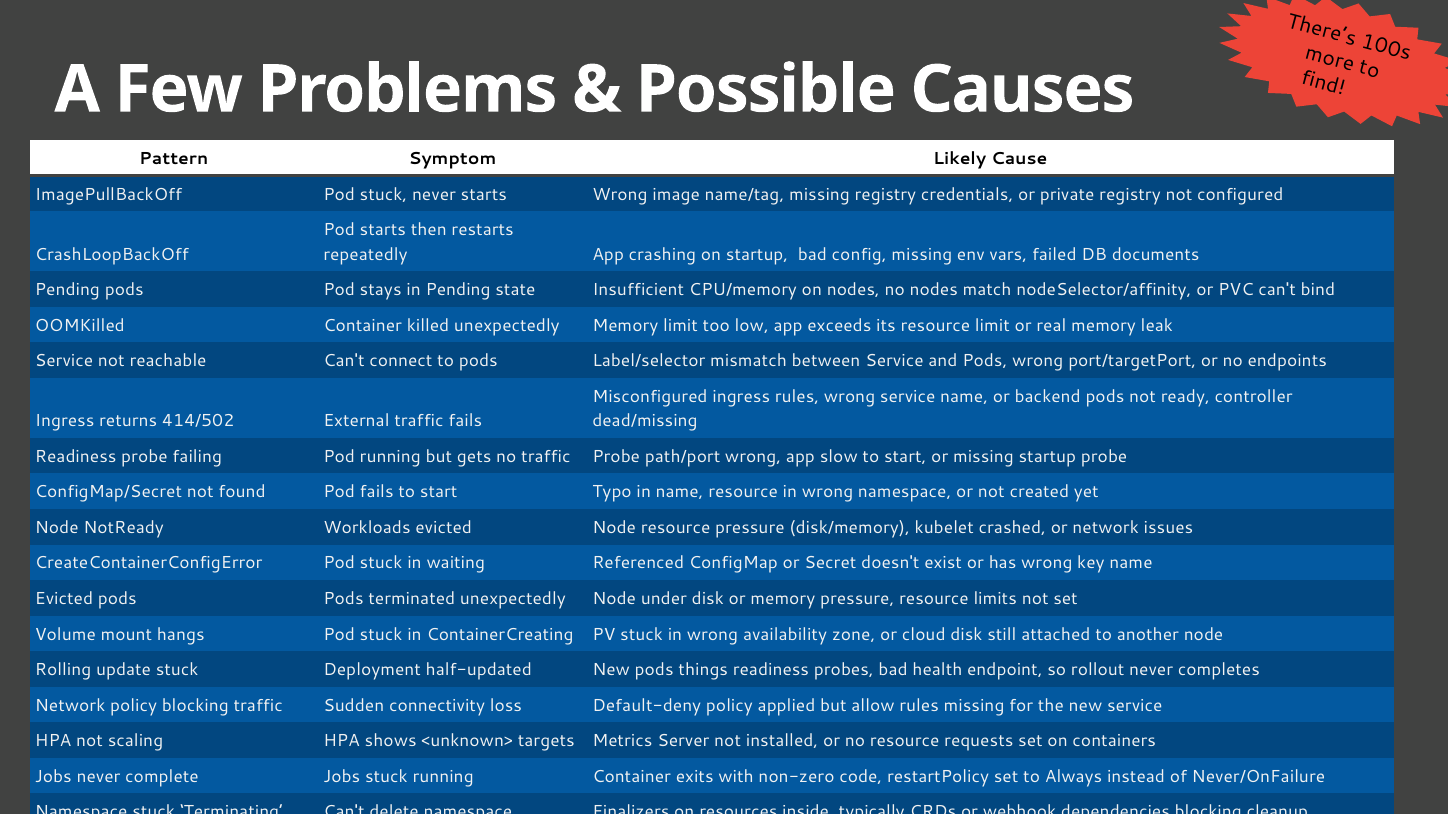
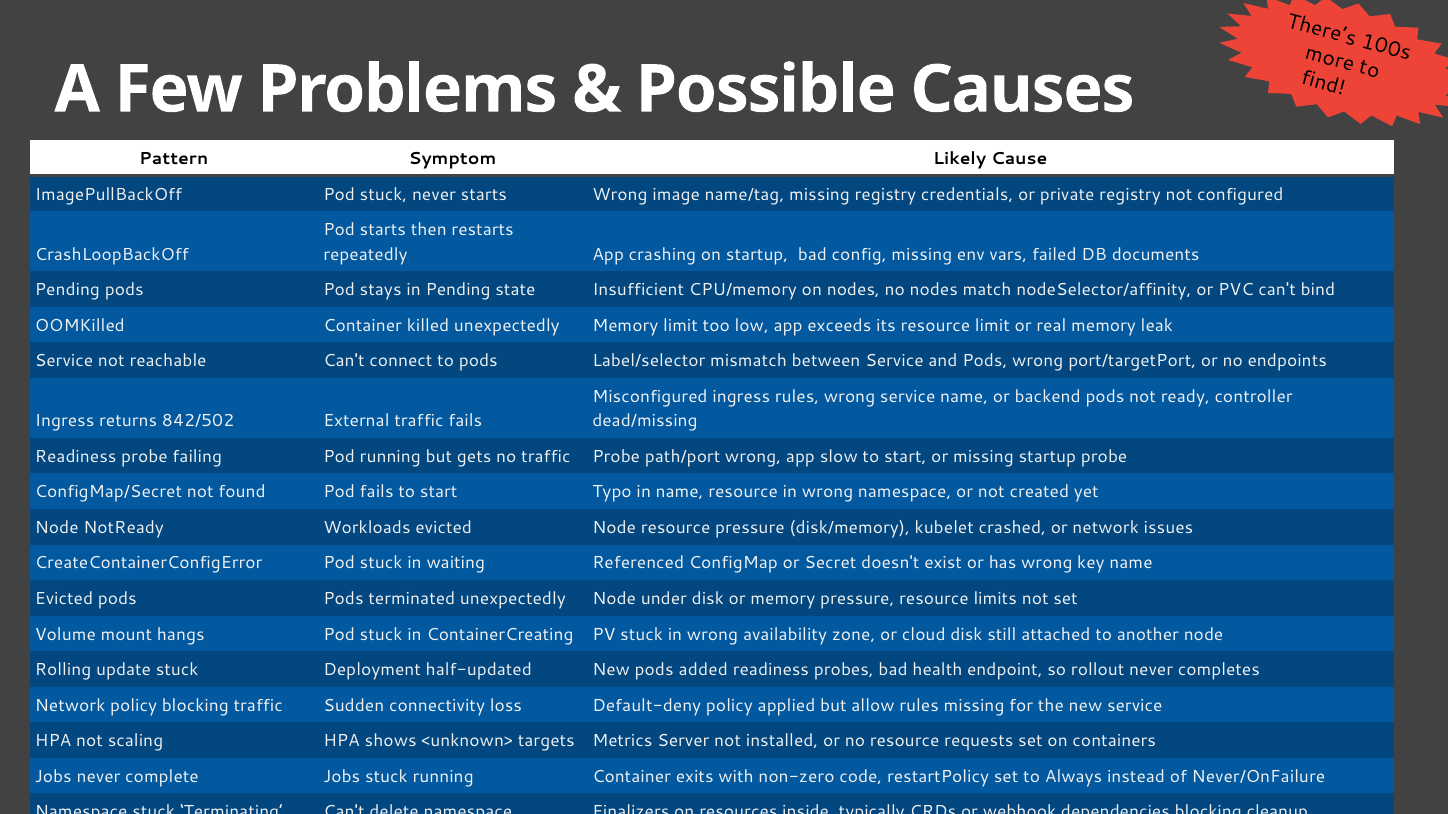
414/502: 414/502 -> 842/502
things: things -> added
